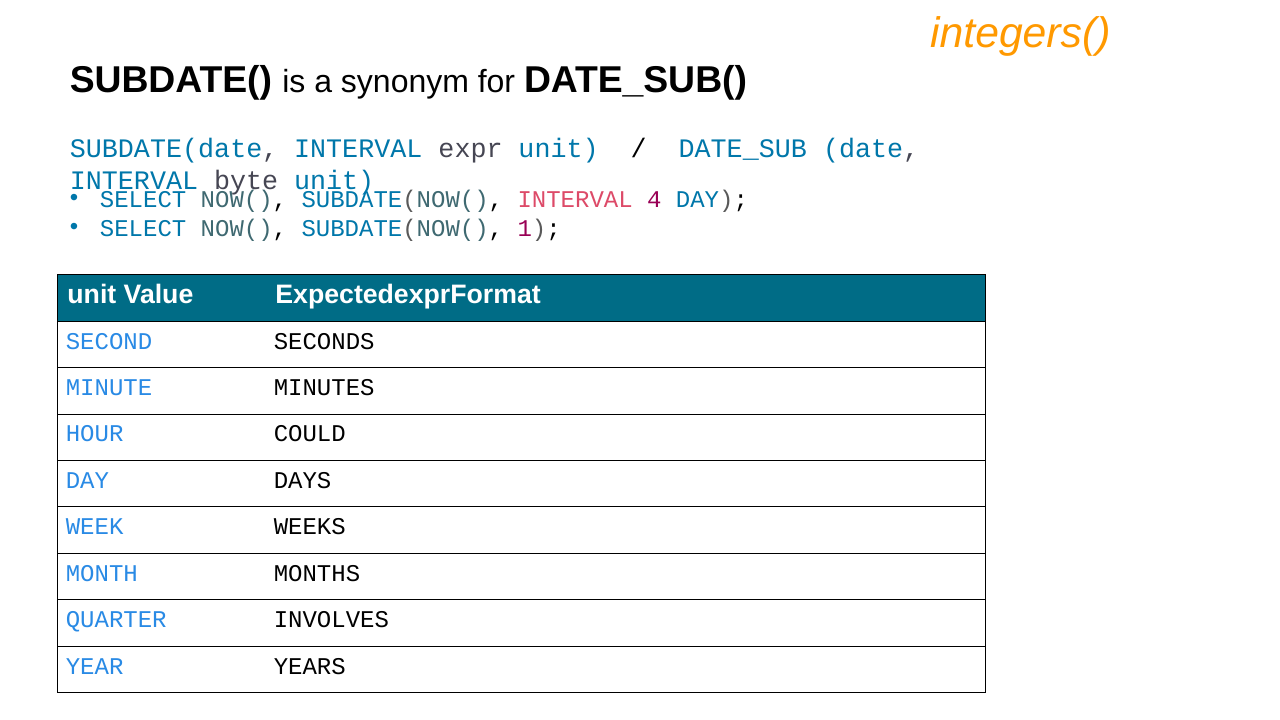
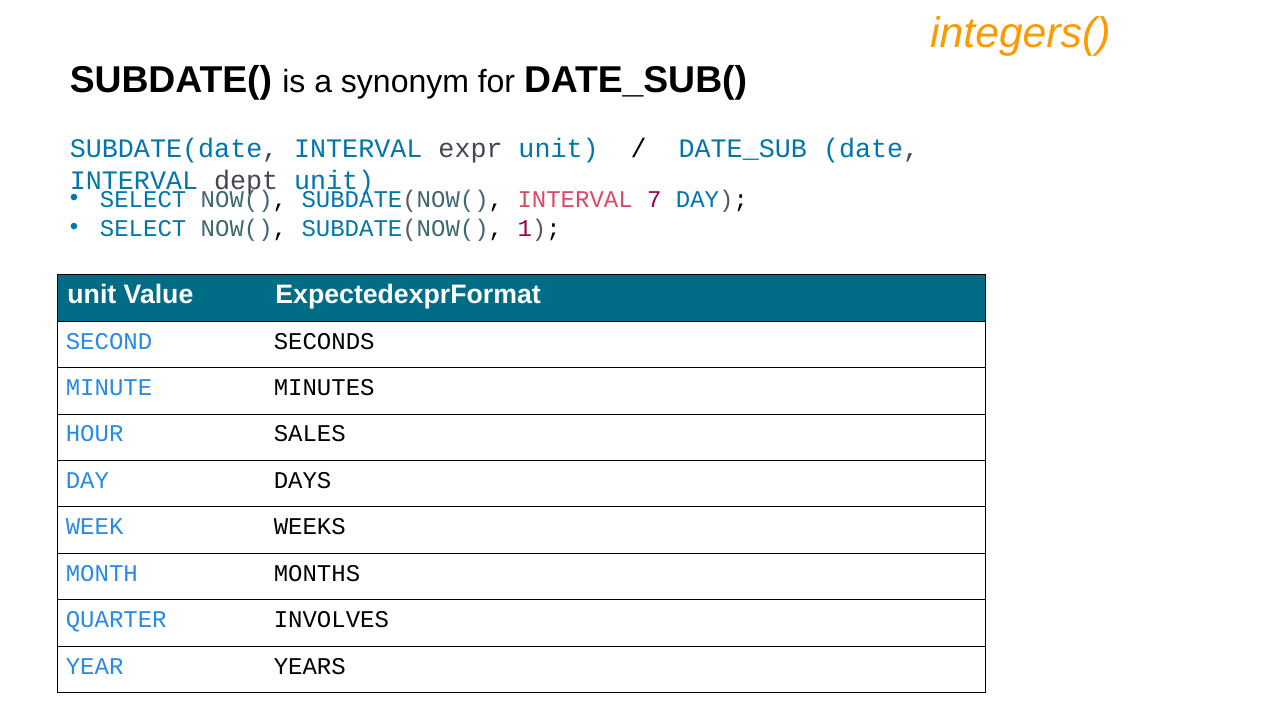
byte: byte -> dept
4: 4 -> 7
COULD: COULD -> SALES
